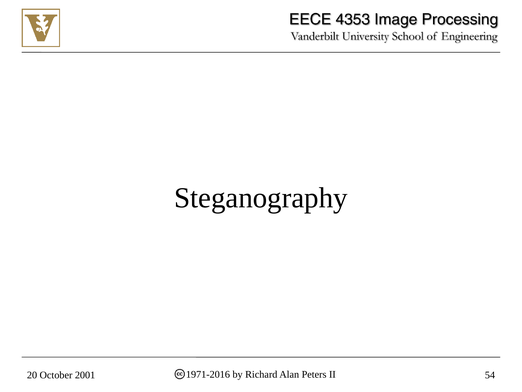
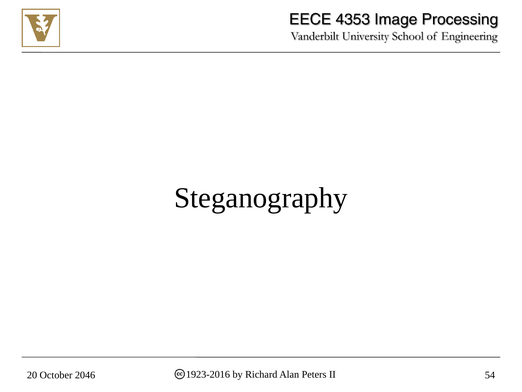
1971-2016: 1971-2016 -> 1923-2016
2001: 2001 -> 2046
